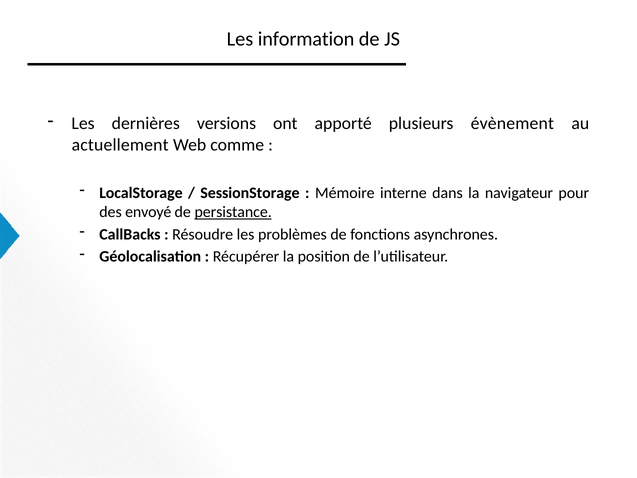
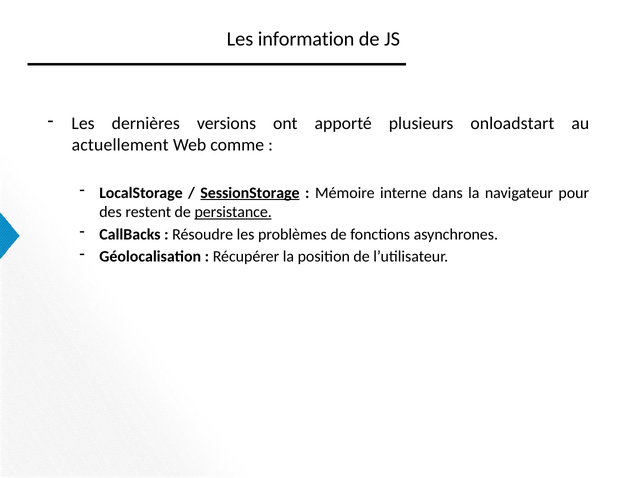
évènement: évènement -> onloadstart
SessionStorage underline: none -> present
envoyé: envoyé -> restent
